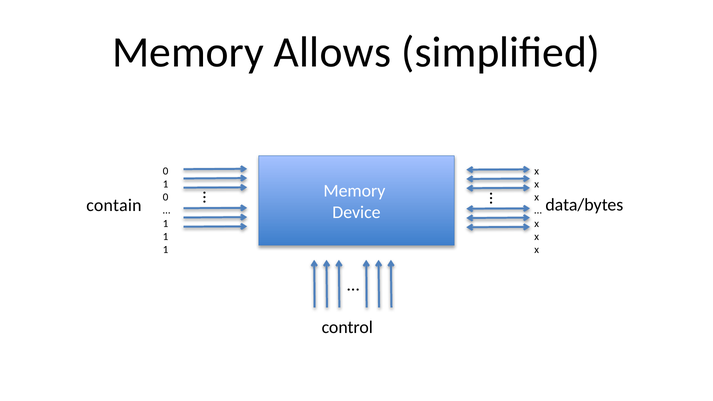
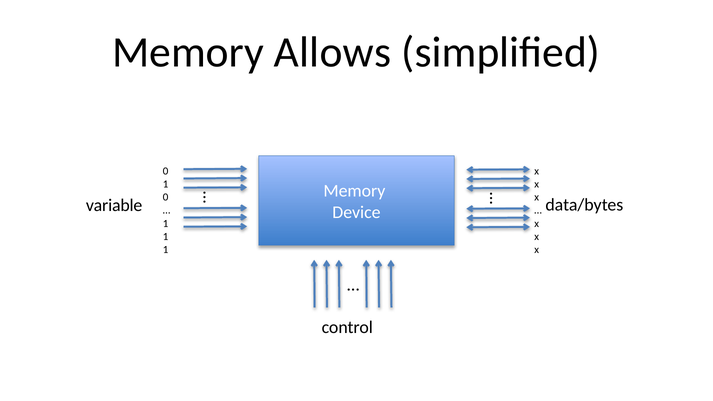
contain: contain -> variable
